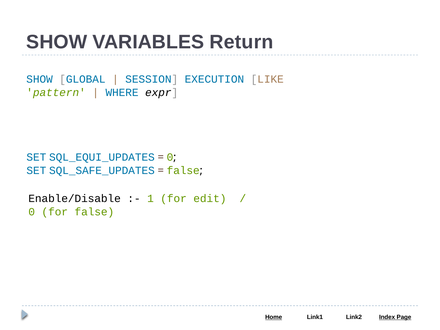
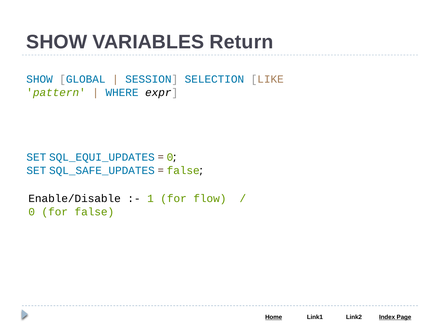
EXECUTION: EXECUTION -> SELECTION
edit: edit -> flow
